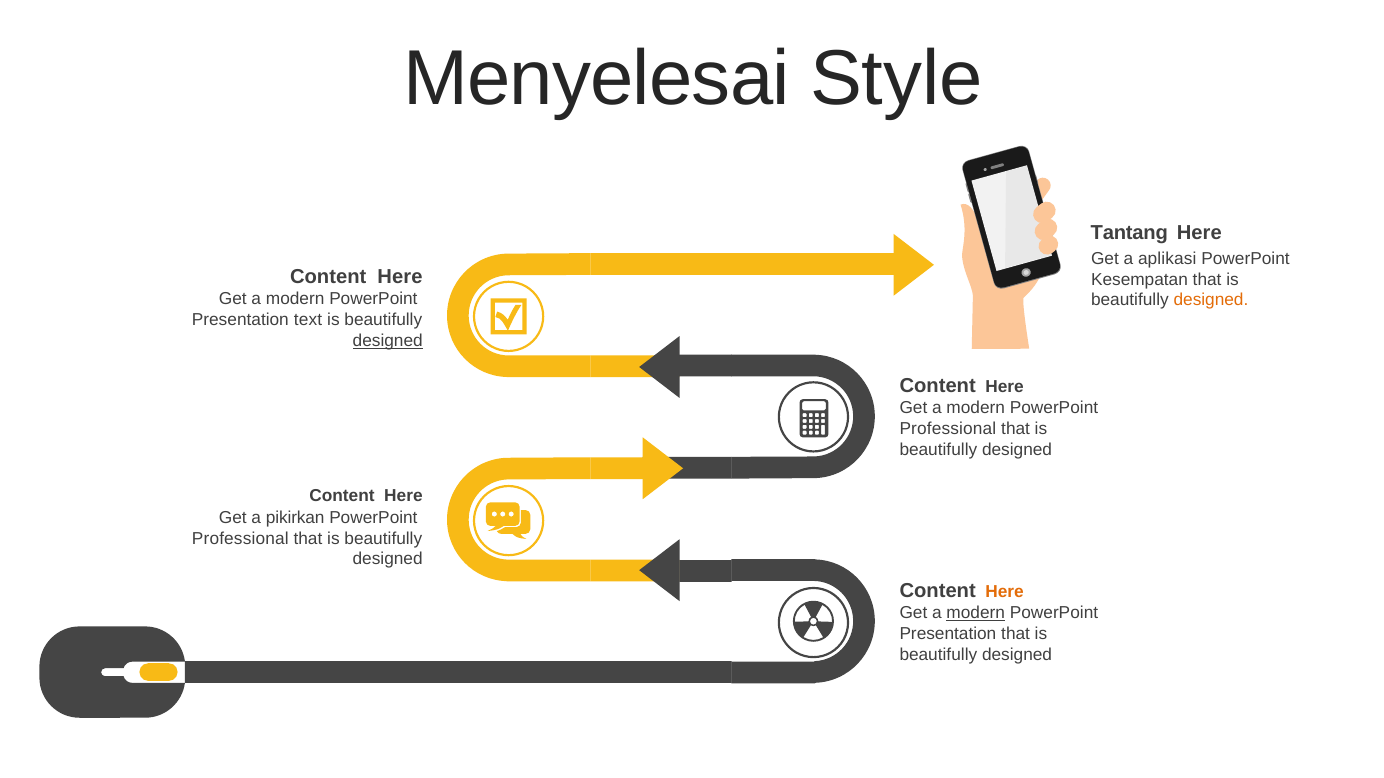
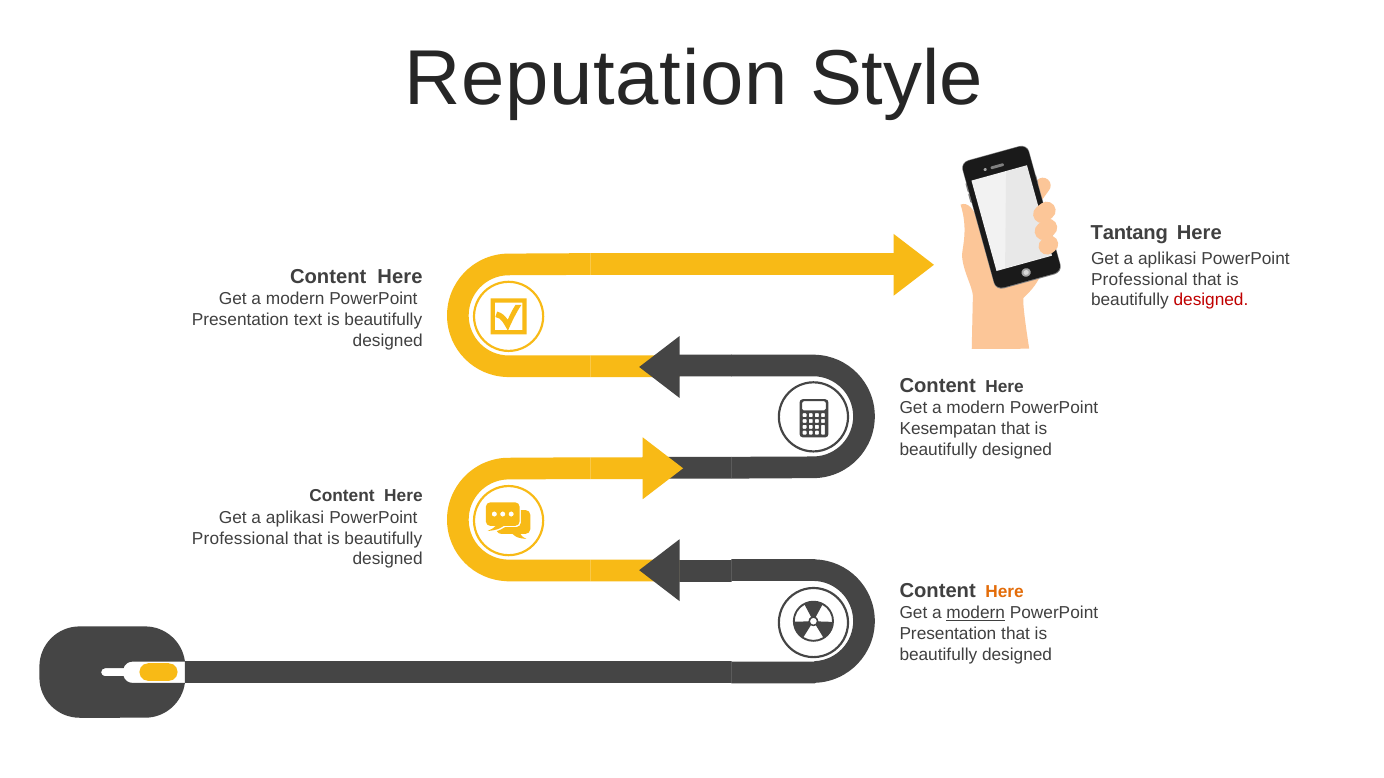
Menyelesai: Menyelesai -> Reputation
Kesempatan at (1139, 280): Kesempatan -> Professional
designed at (1211, 300) colour: orange -> red
designed at (388, 341) underline: present -> none
Professional at (948, 429): Professional -> Kesempatan
pikirkan at (295, 518): pikirkan -> aplikasi
